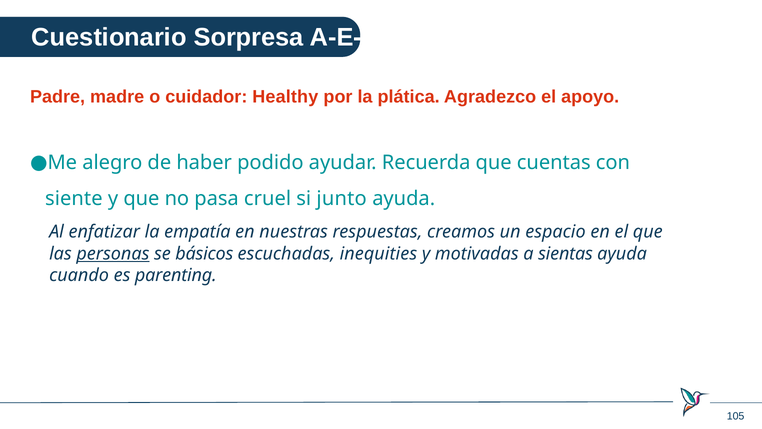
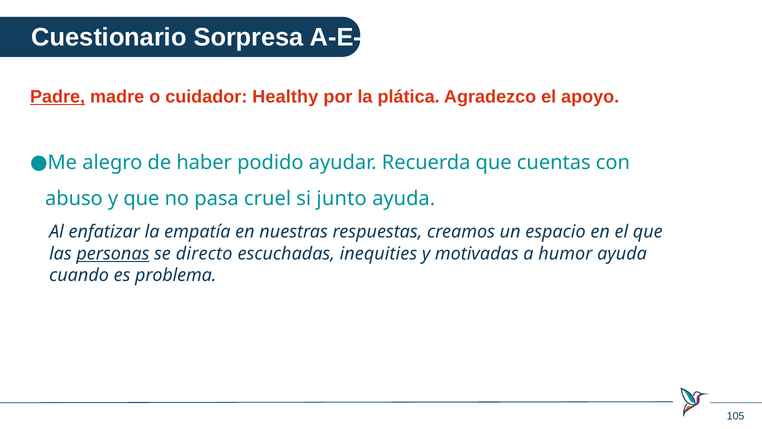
Padre underline: none -> present
siente: siente -> abuso
básicos: básicos -> directo
sientas: sientas -> humor
parenting: parenting -> problema
